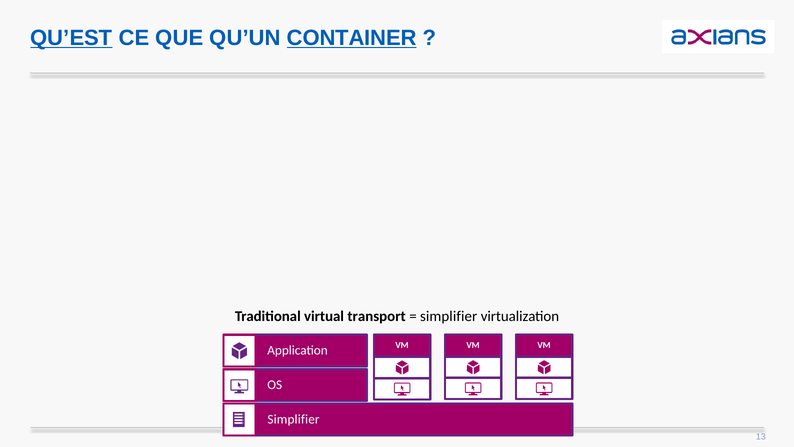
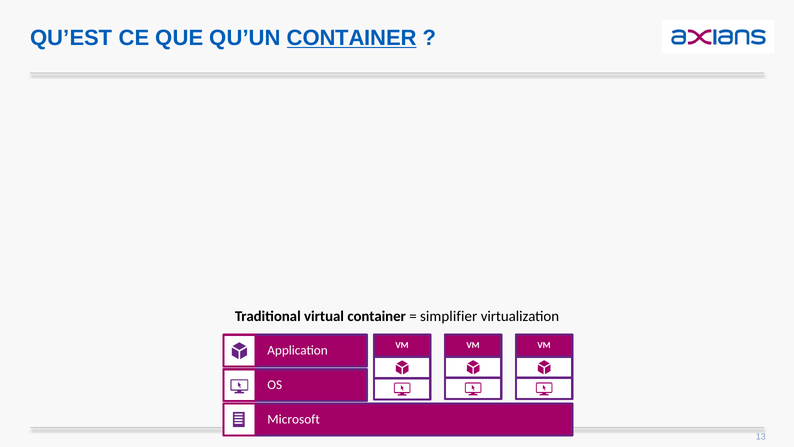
QU’EST underline: present -> none
virtual transport: transport -> container
Simplifier at (294, 419): Simplifier -> Microsoft
